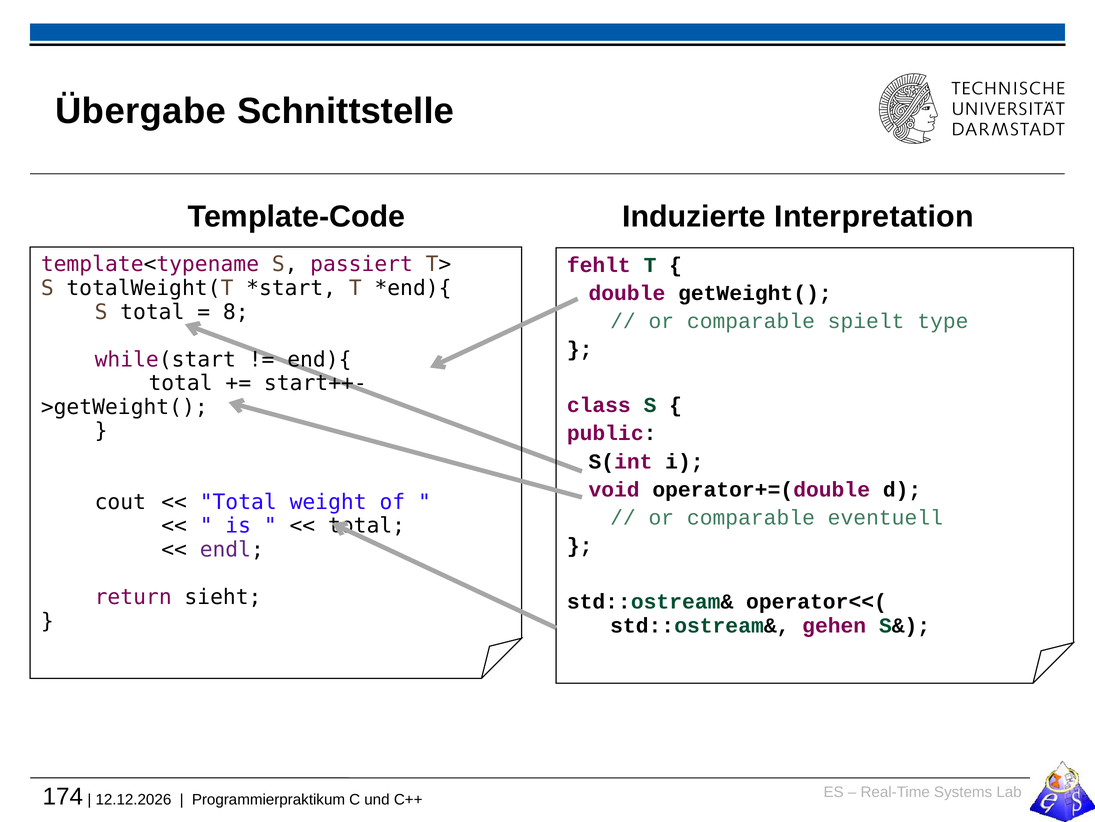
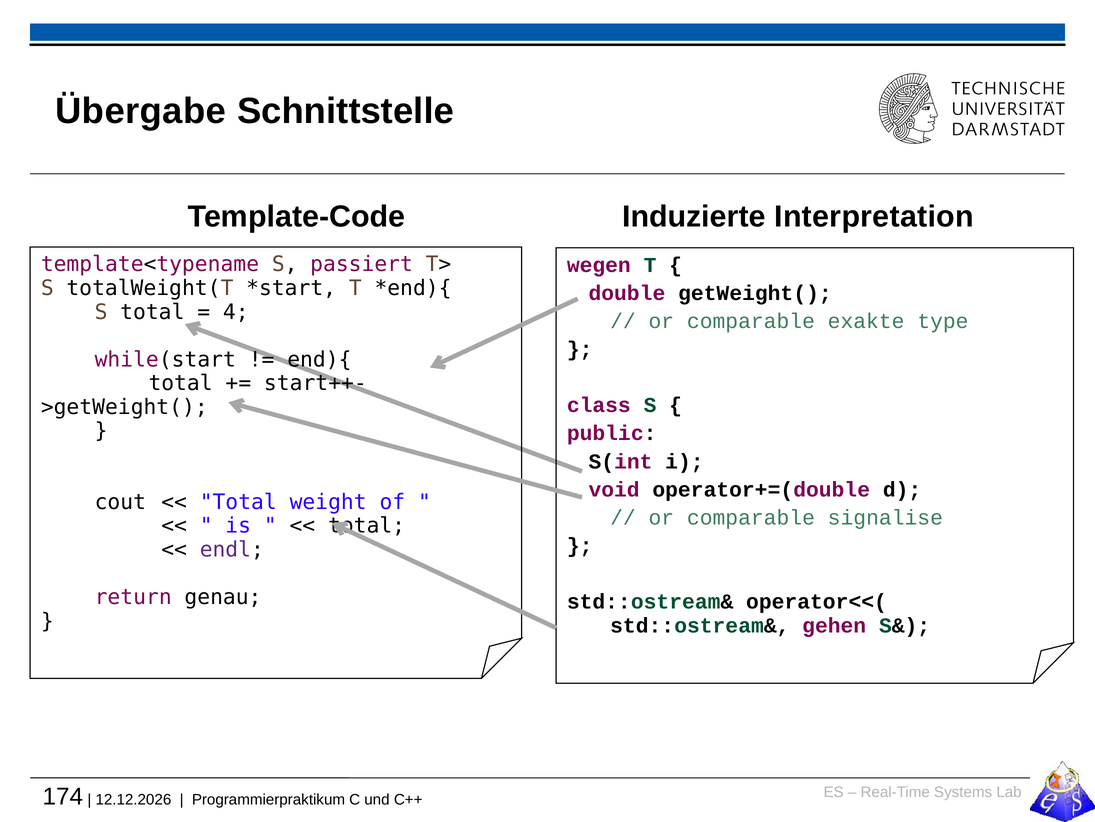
fehlt: fehlt -> wegen
8: 8 -> 4
spielt: spielt -> exakte
eventuell: eventuell -> signalise
sieht: sieht -> genau
